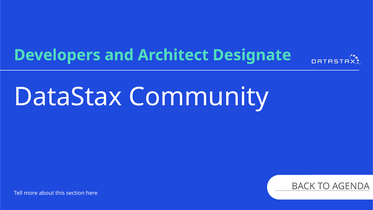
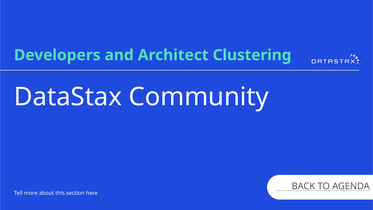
Designate: Designate -> Clustering
